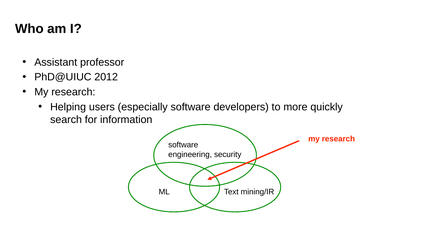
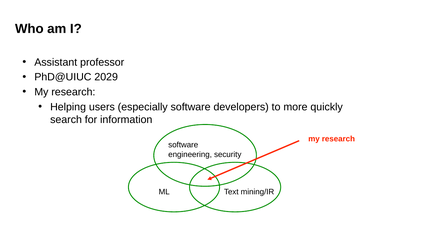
2012: 2012 -> 2029
